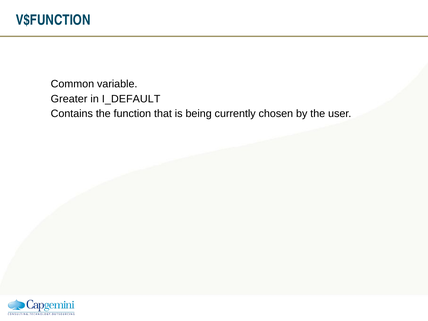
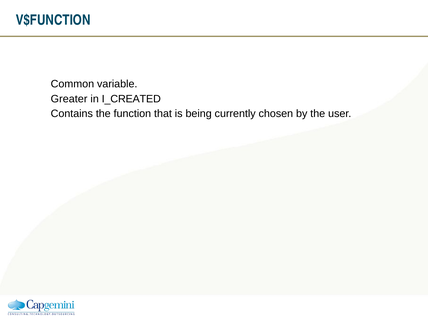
I_DEFAULT: I_DEFAULT -> I_CREATED
